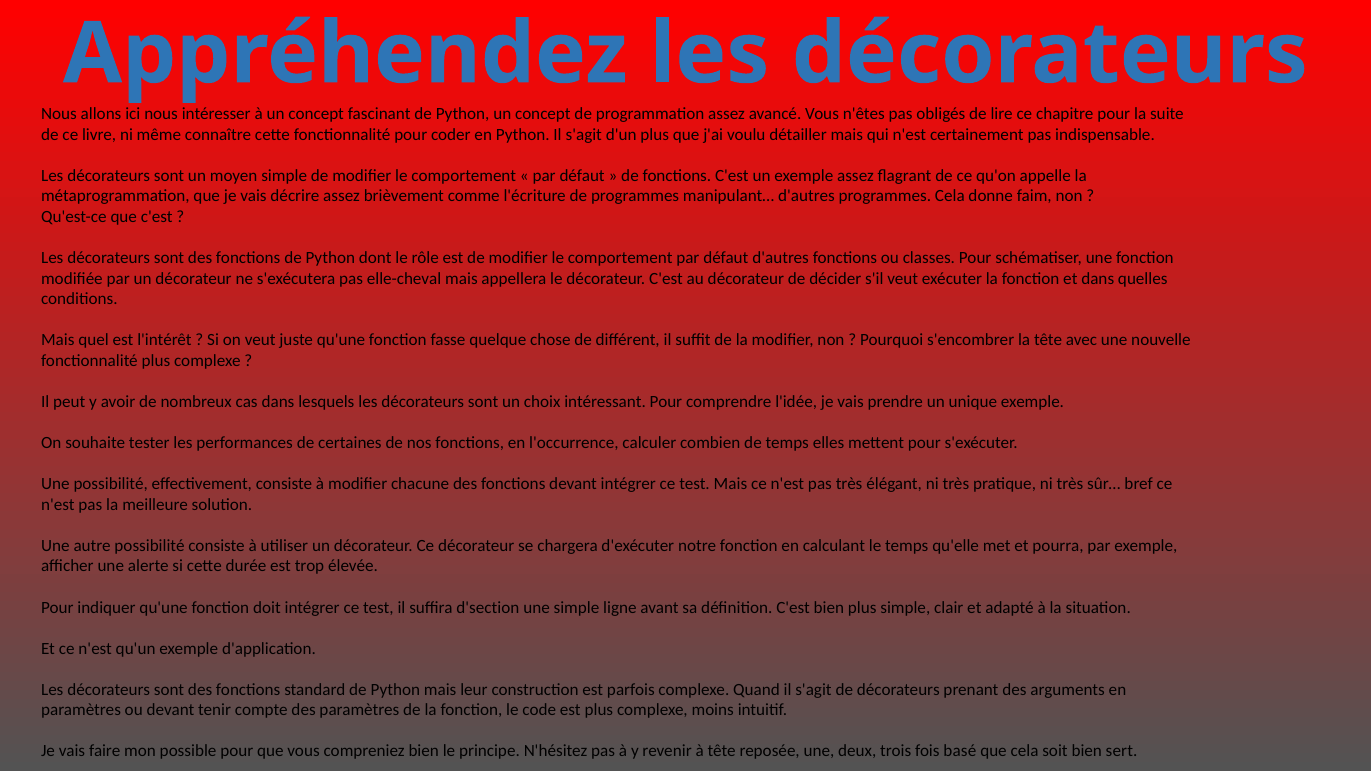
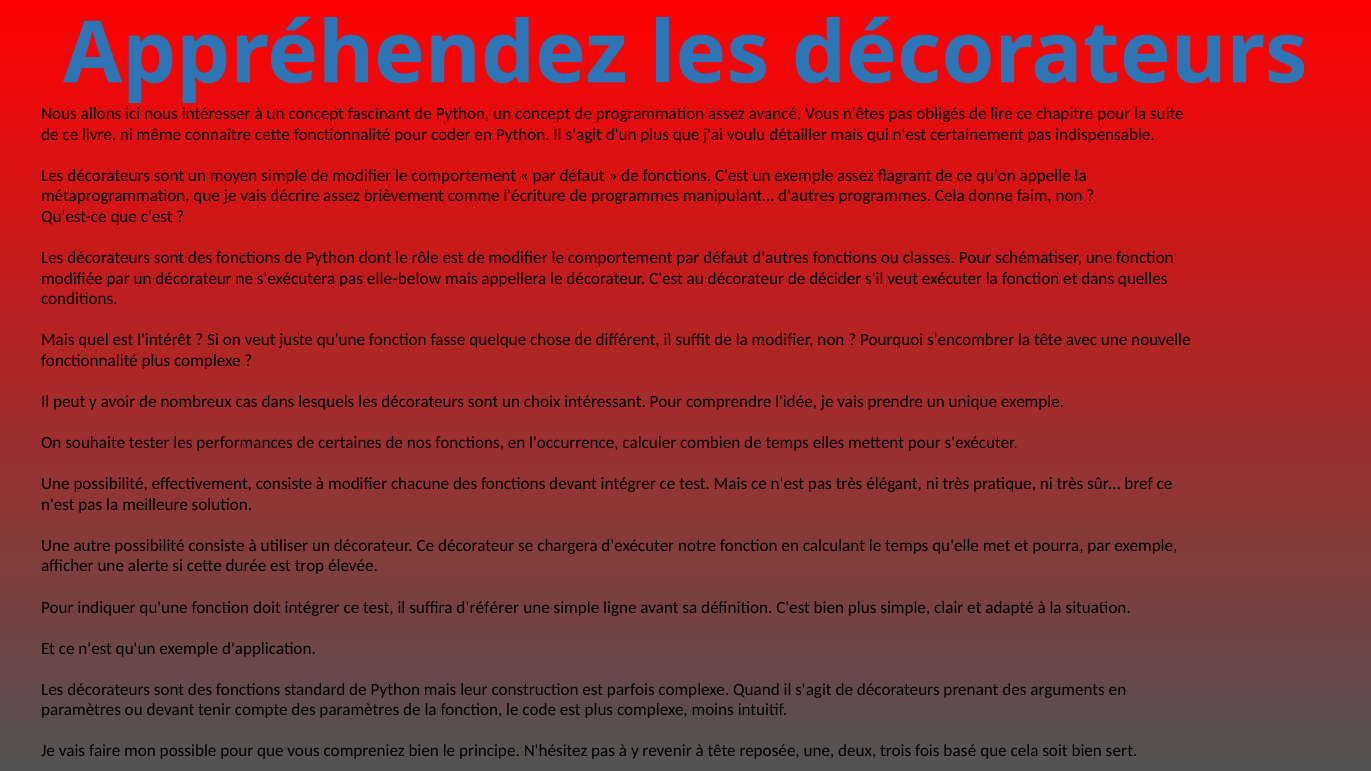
elle-cheval: elle-cheval -> elle-below
d'section: d'section -> d'référer
